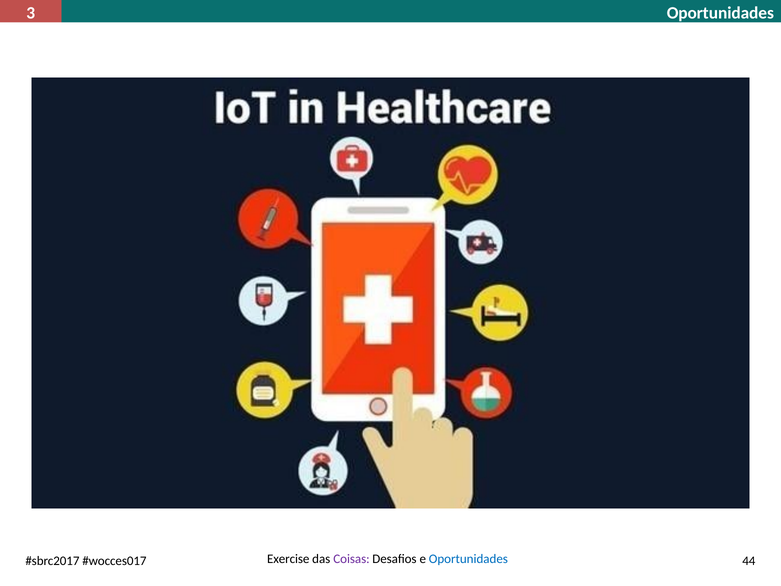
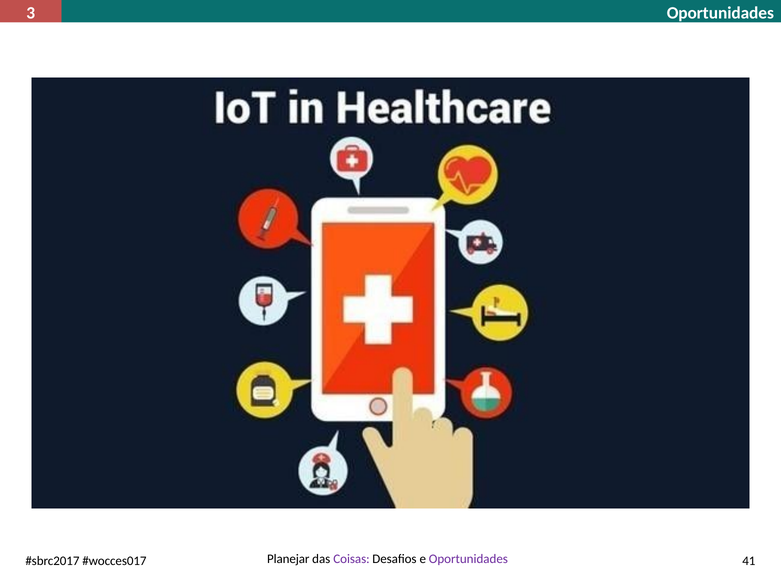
Exercise: Exercise -> Planejar
Oportunidades at (468, 559) colour: blue -> purple
44: 44 -> 41
